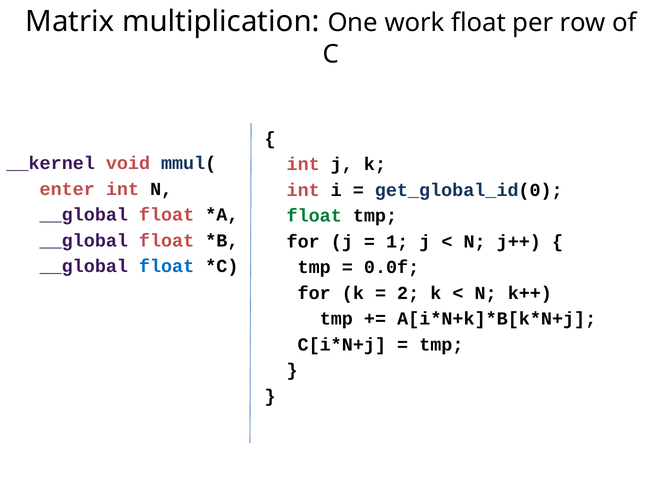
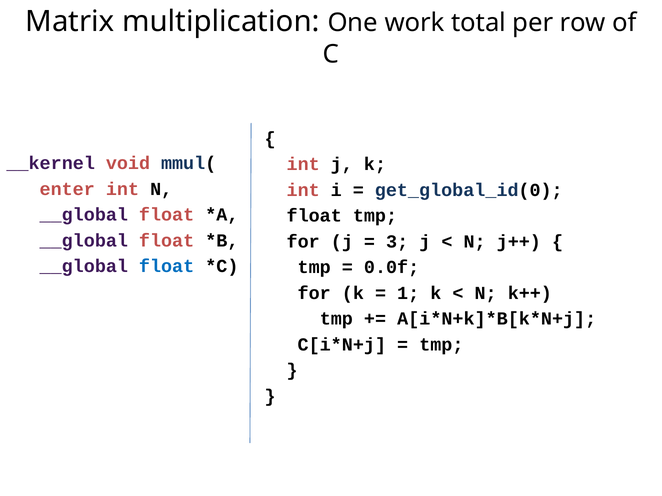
work float: float -> total
float at (314, 216) colour: green -> black
1: 1 -> 3
2: 2 -> 1
